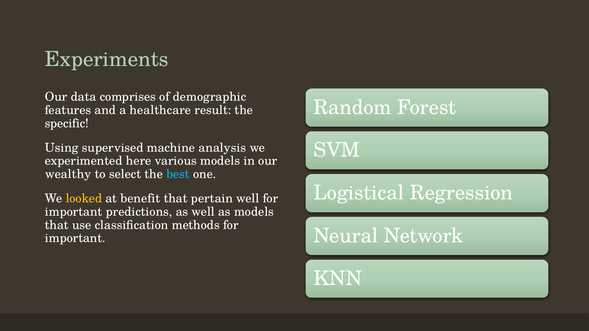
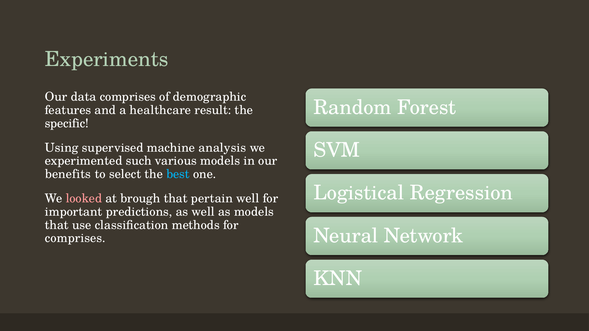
here: here -> such
wealthy: wealthy -> benefits
looked colour: yellow -> pink
benefit: benefit -> brough
important at (75, 238): important -> comprises
